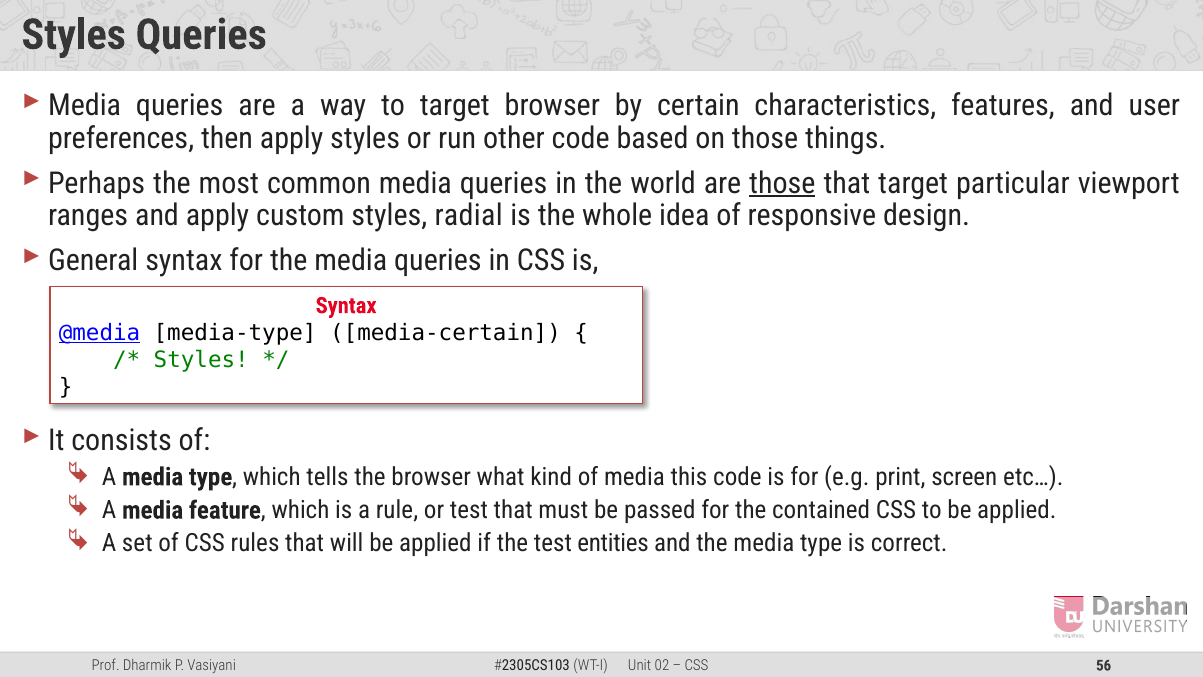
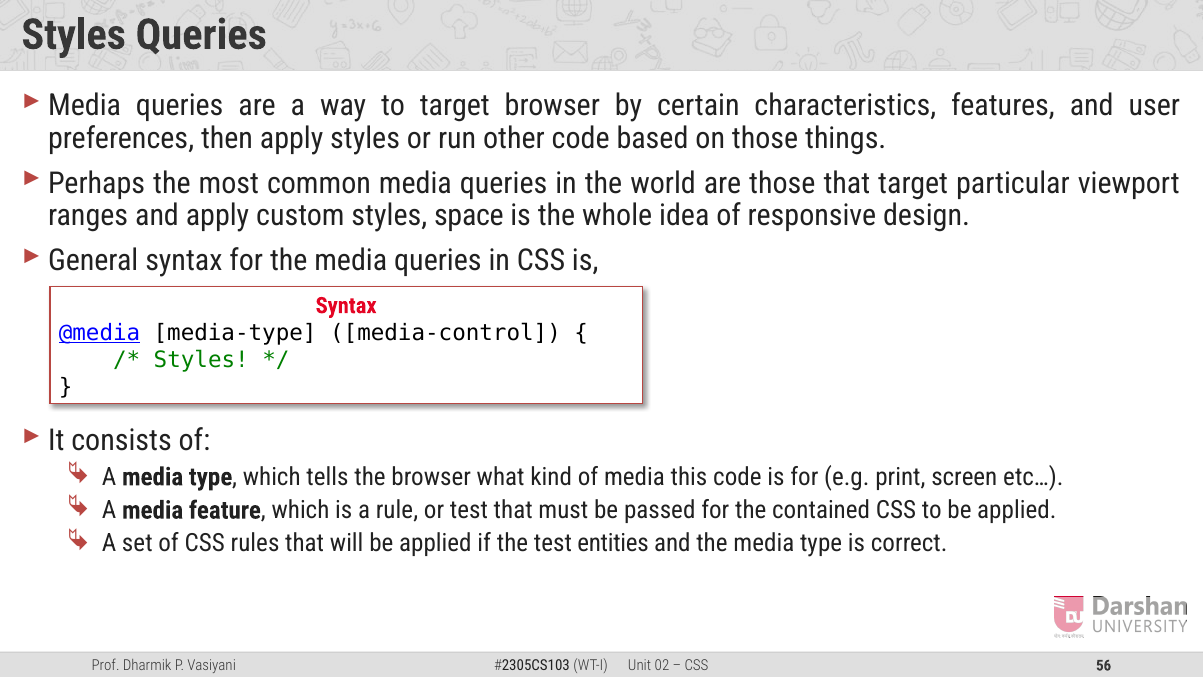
those at (782, 183) underline: present -> none
radial: radial -> space
media-certain: media-certain -> media-control
